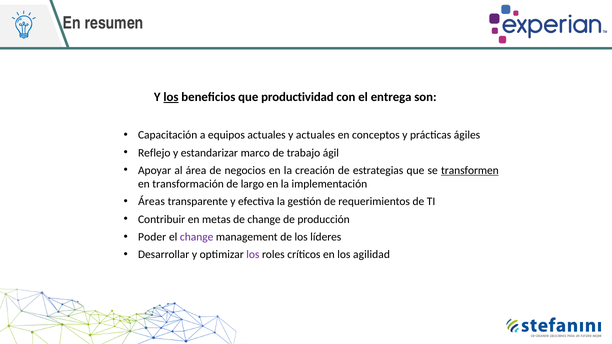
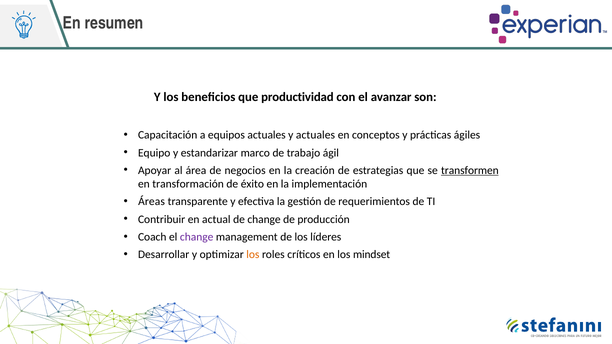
los at (171, 97) underline: present -> none
entrega: entrega -> avanzar
Reflejo: Reflejo -> Equipo
largo: largo -> éxito
metas: metas -> actual
Poder: Poder -> Coach
los at (253, 255) colour: purple -> orange
agilidad: agilidad -> mindset
